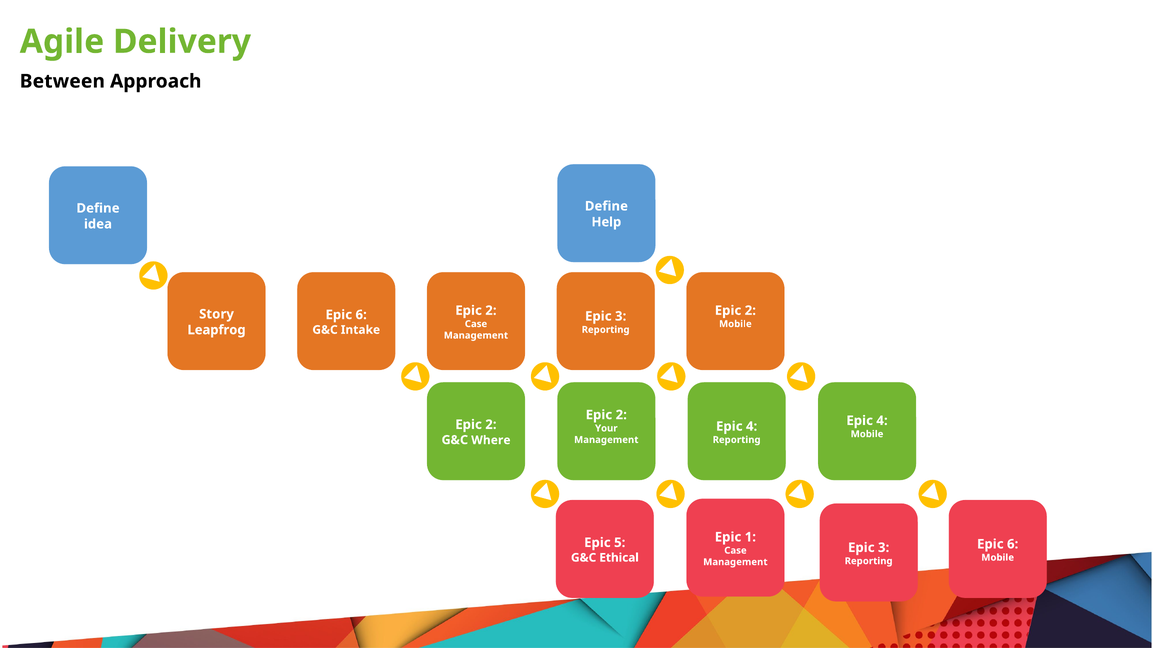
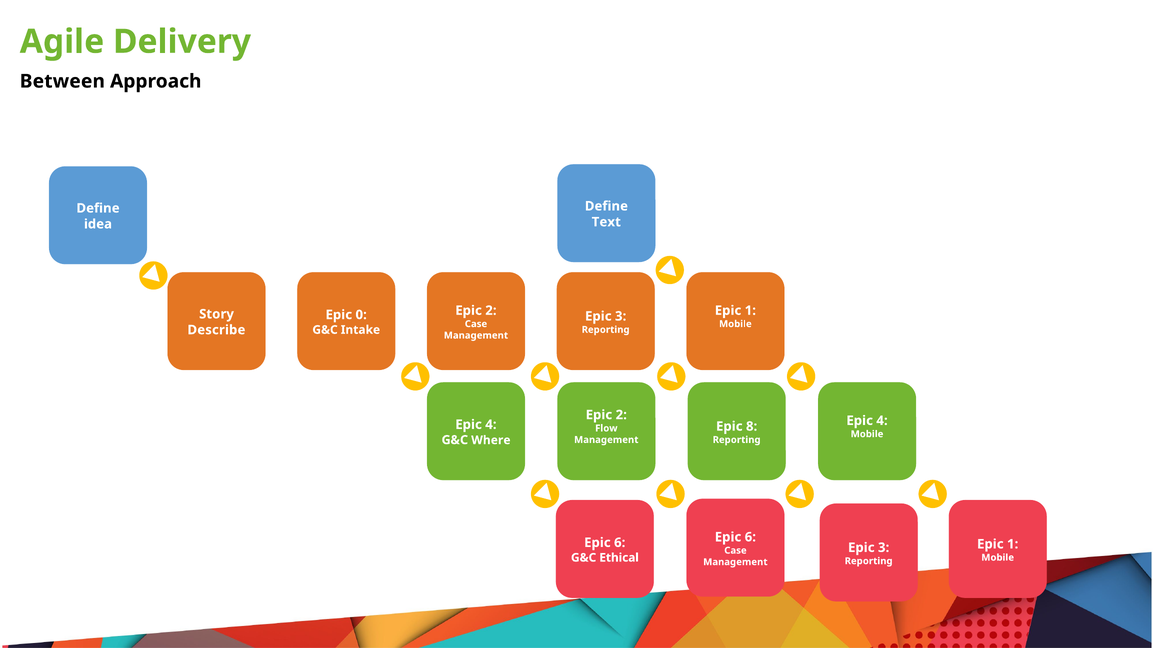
Help: Help -> Text
2 at (750, 311): 2 -> 1
6 at (361, 315): 6 -> 0
Leapfrog: Leapfrog -> Describe
2 at (491, 425): 2 -> 4
4 at (752, 427): 4 -> 8
Your: Your -> Flow
1 at (750, 538): 1 -> 6
5 at (620, 543): 5 -> 6
6 at (1013, 545): 6 -> 1
